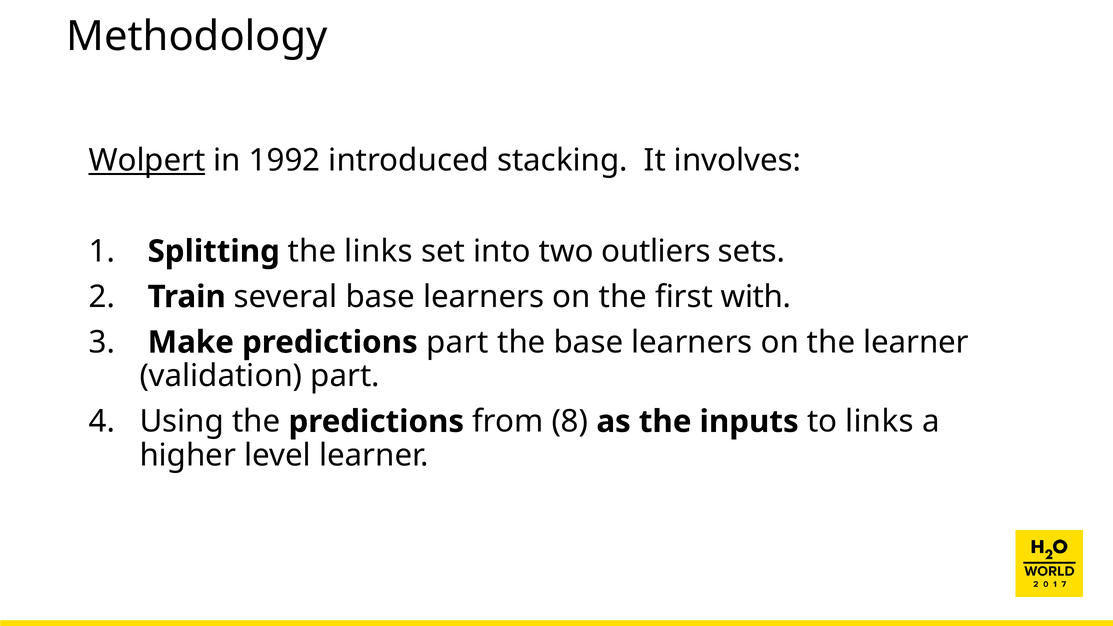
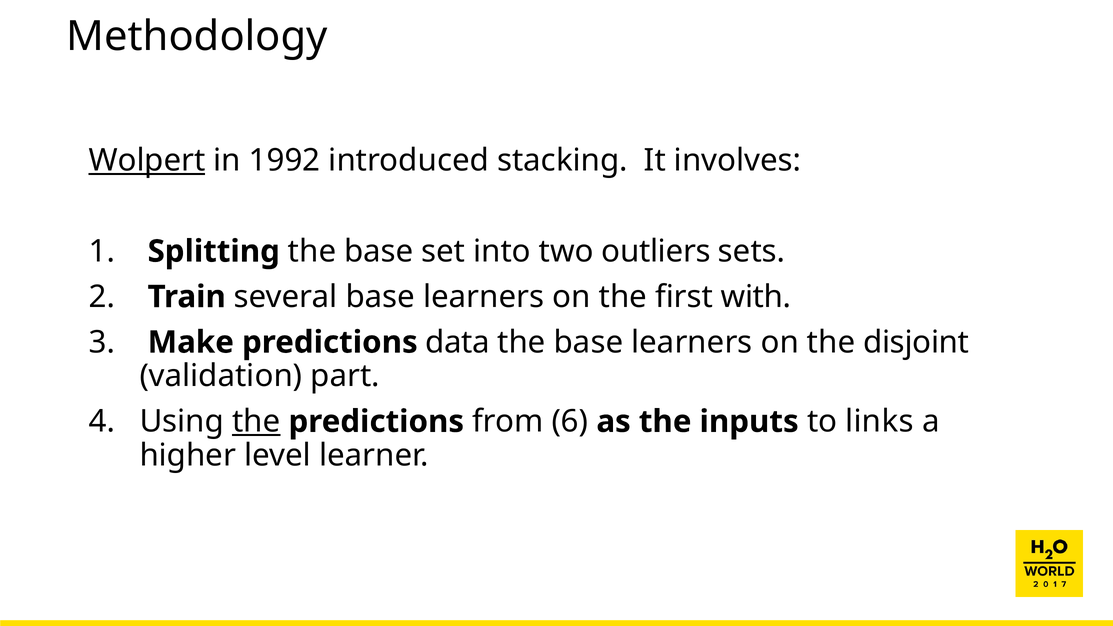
Splitting the links: links -> base
predictions part: part -> data
the learner: learner -> disjoint
the at (256, 422) underline: none -> present
8: 8 -> 6
